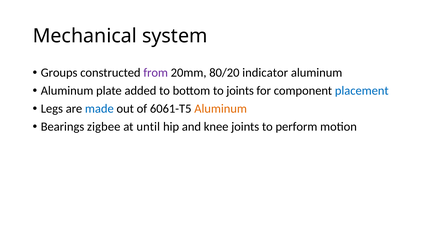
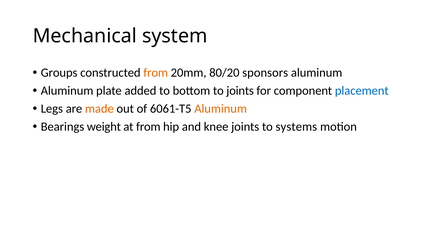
from at (156, 73) colour: purple -> orange
indicator: indicator -> sponsors
made colour: blue -> orange
zigbee: zigbee -> weight
at until: until -> from
perform: perform -> systems
